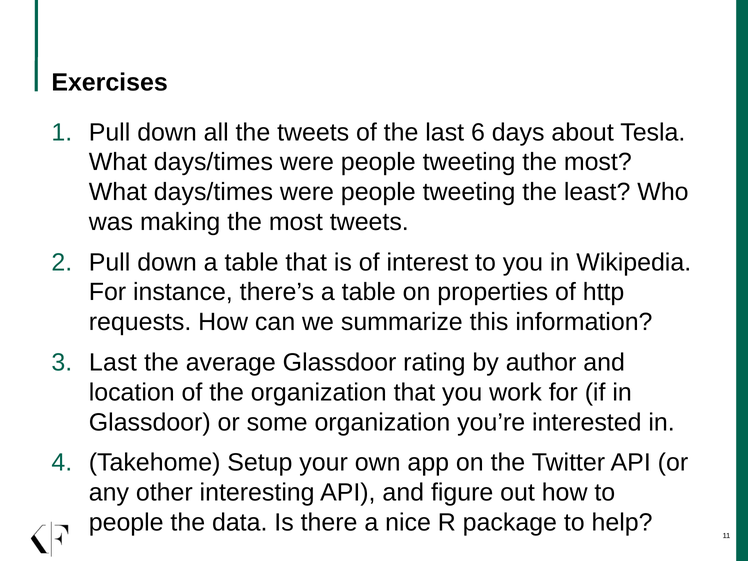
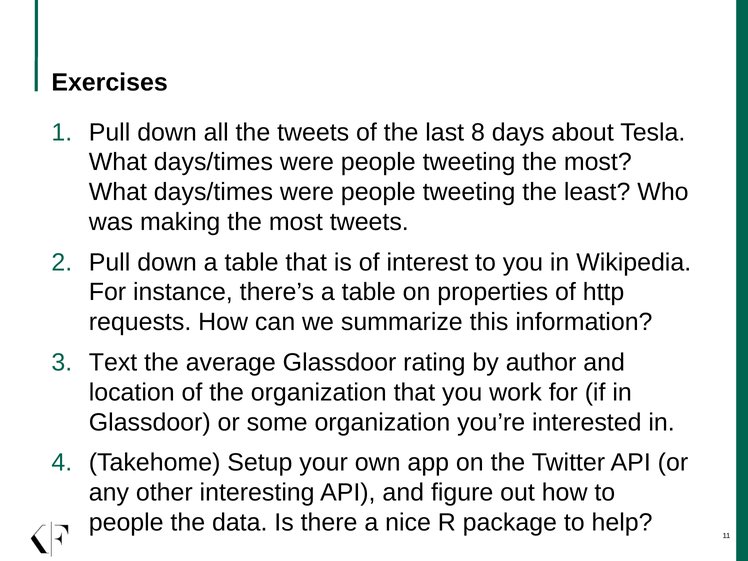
6: 6 -> 8
Last at (113, 363): Last -> Text
